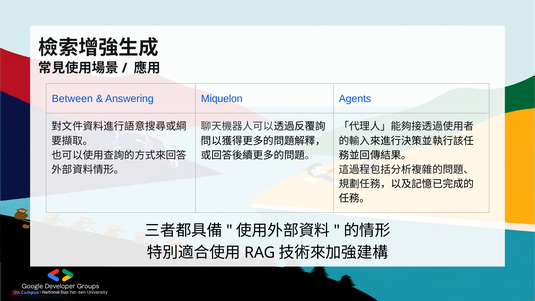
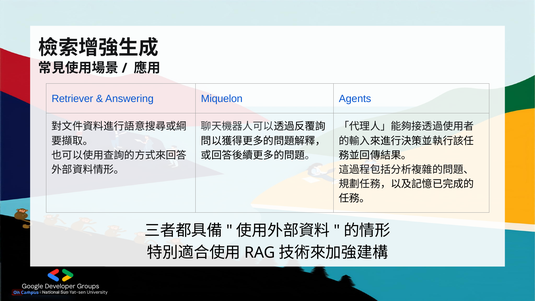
Between: Between -> Retriever
